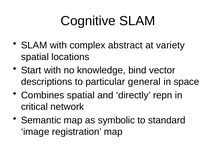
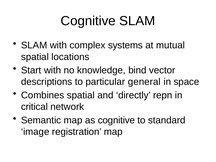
abstract: abstract -> systems
variety: variety -> mutual
as symbolic: symbolic -> cognitive
